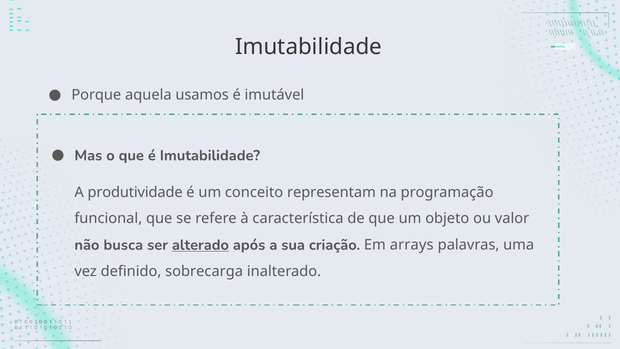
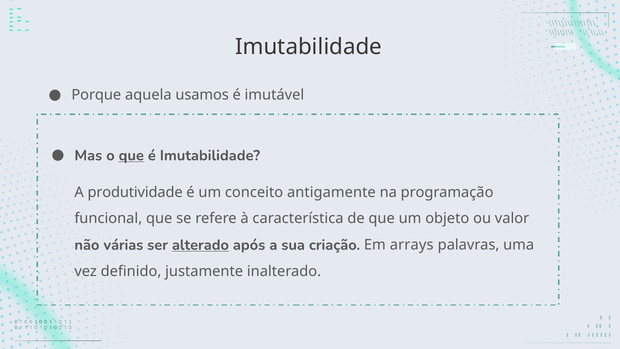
que at (131, 155) underline: none -> present
representam: representam -> antigamente
busca: busca -> várias
sobrecarga: sobrecarga -> justamente
